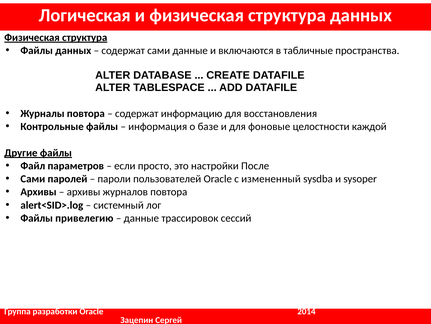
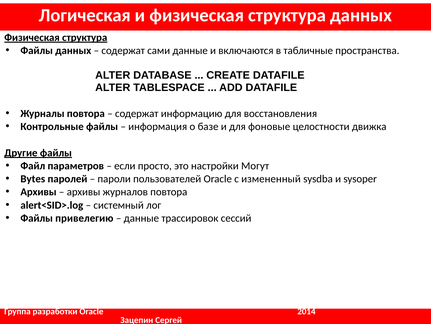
каждой: каждой -> движка
После: После -> Могут
Сами at (33, 179): Сами -> Bytes
